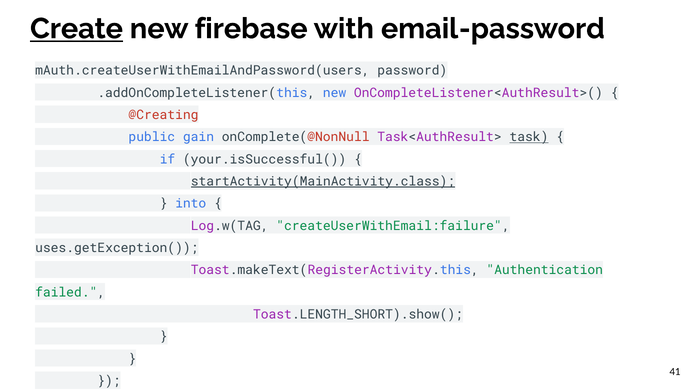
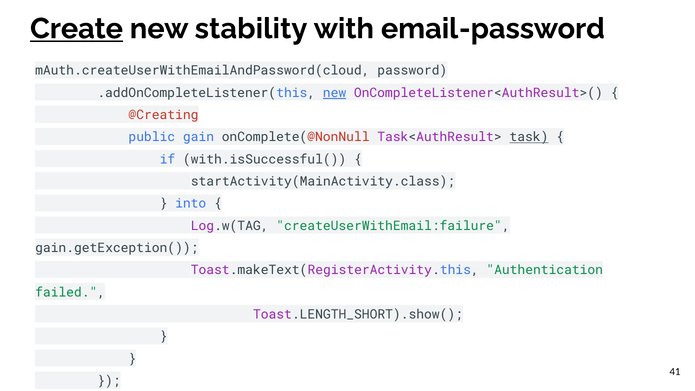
firebase: firebase -> stability
mAuth.createUserWithEmailAndPassword(users: mAuth.createUserWithEmailAndPassword(users -> mAuth.createUserWithEmailAndPassword(cloud
new at (335, 93) underline: none -> present
your.isSuccessful(: your.isSuccessful( -> with.isSuccessful(
startActivity(MainActivity.class underline: present -> none
uses.getException(: uses.getException( -> gain.getException(
